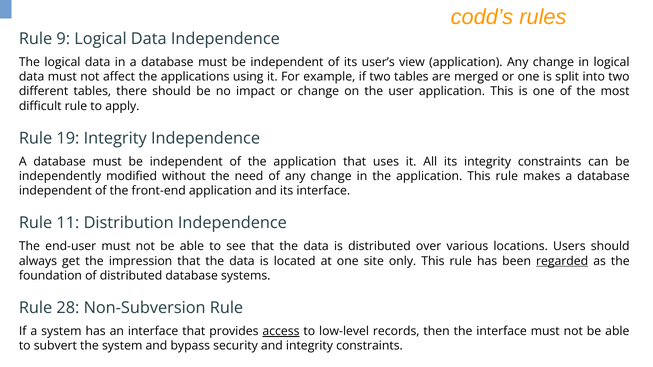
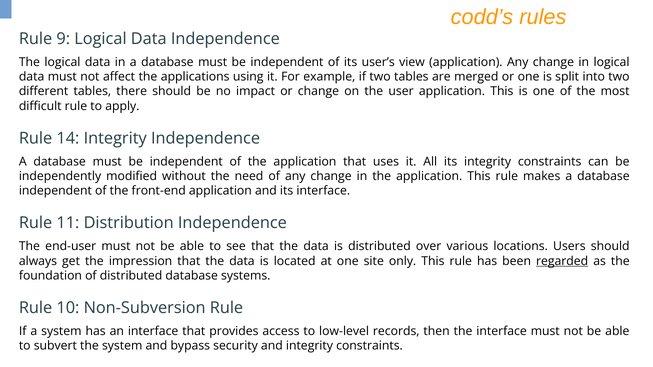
19: 19 -> 14
28: 28 -> 10
access underline: present -> none
